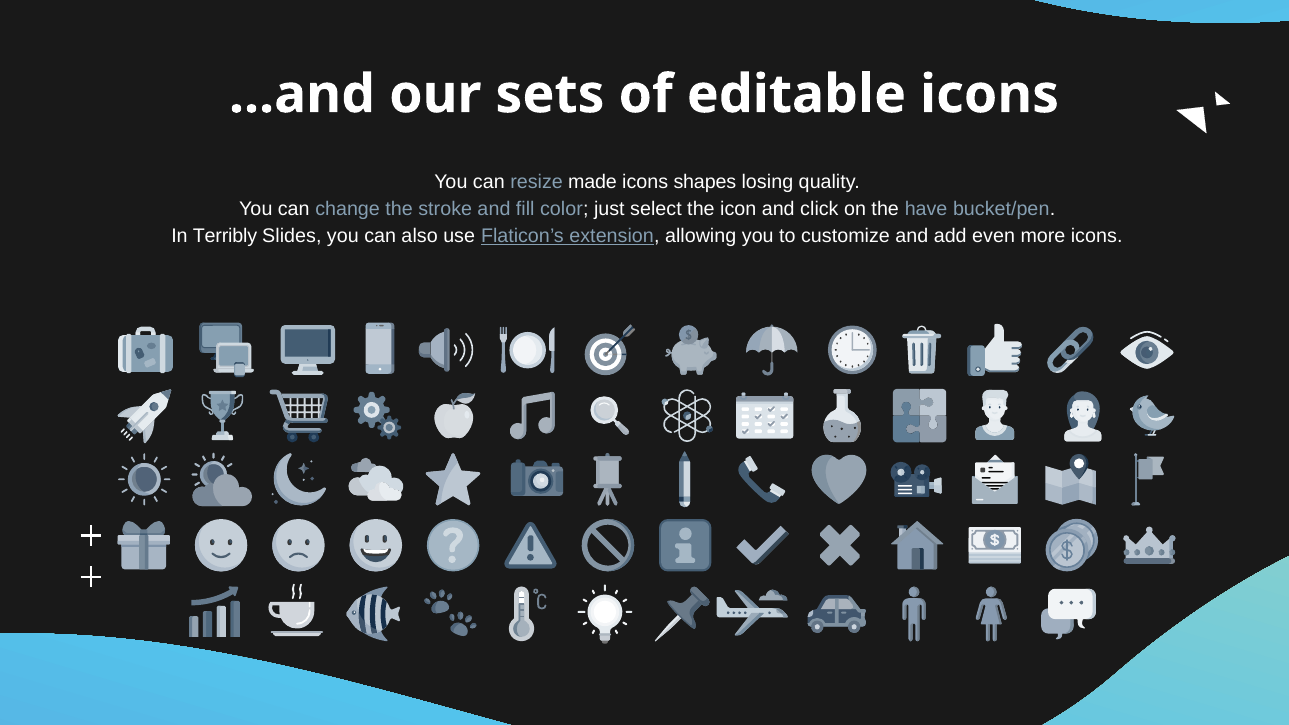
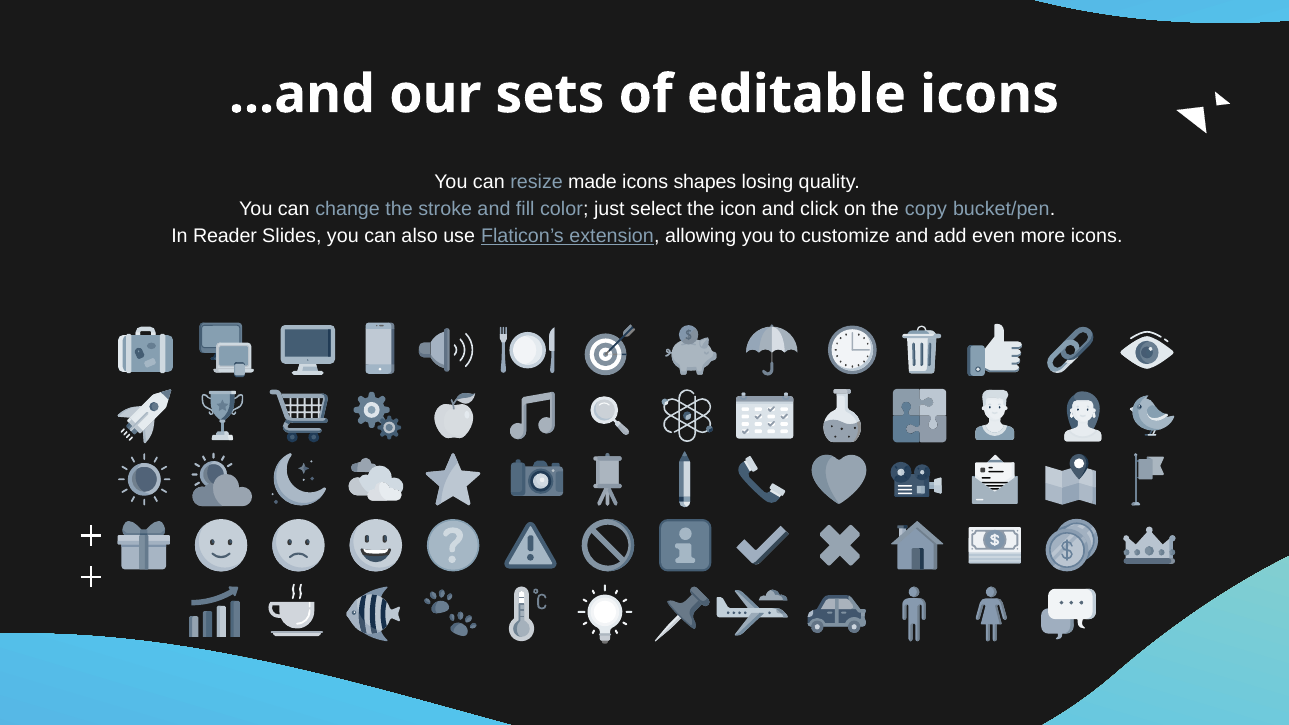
have: have -> copy
Terribly: Terribly -> Reader
